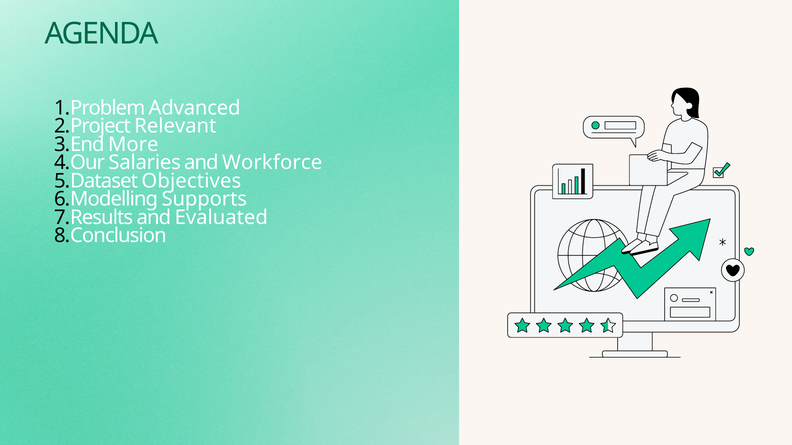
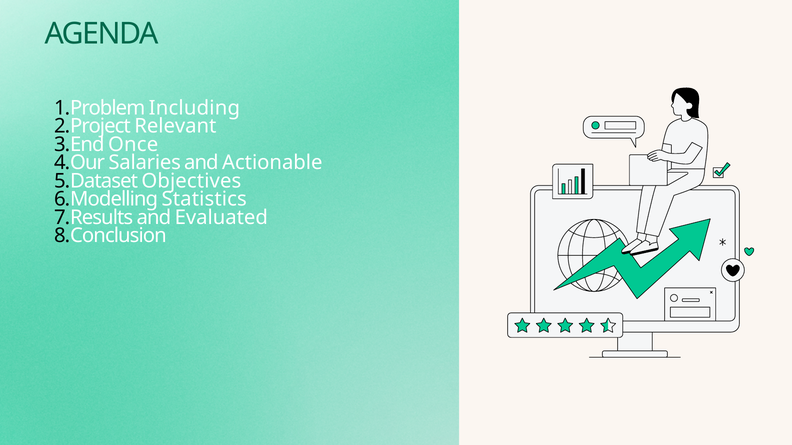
Advanced: Advanced -> Including
More: More -> Once
Workforce: Workforce -> Actionable
Supports: Supports -> Statistics
